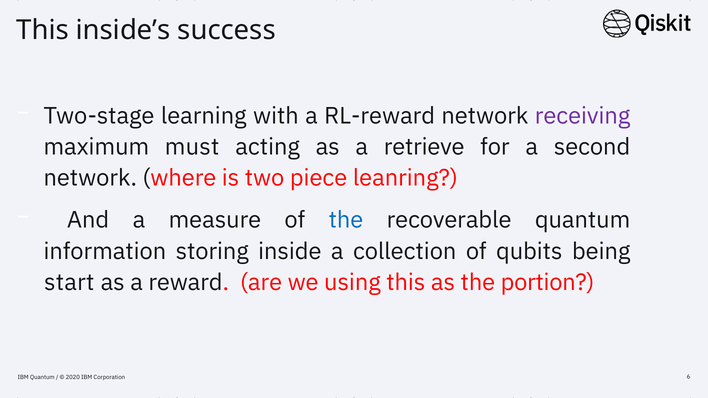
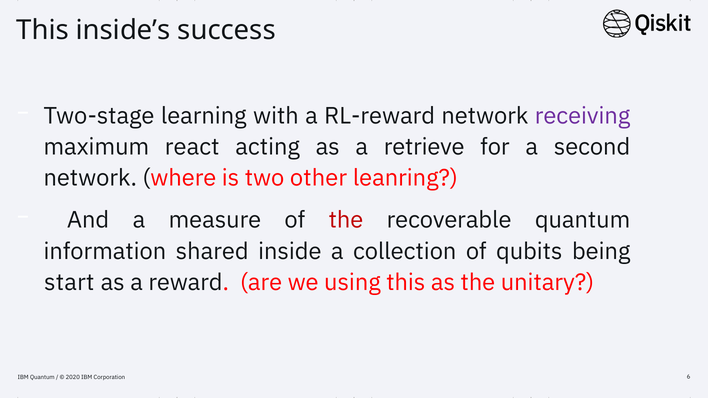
must: must -> react
piece: piece -> other
the at (346, 220) colour: blue -> red
storing: storing -> shared
portion: portion -> unitary
